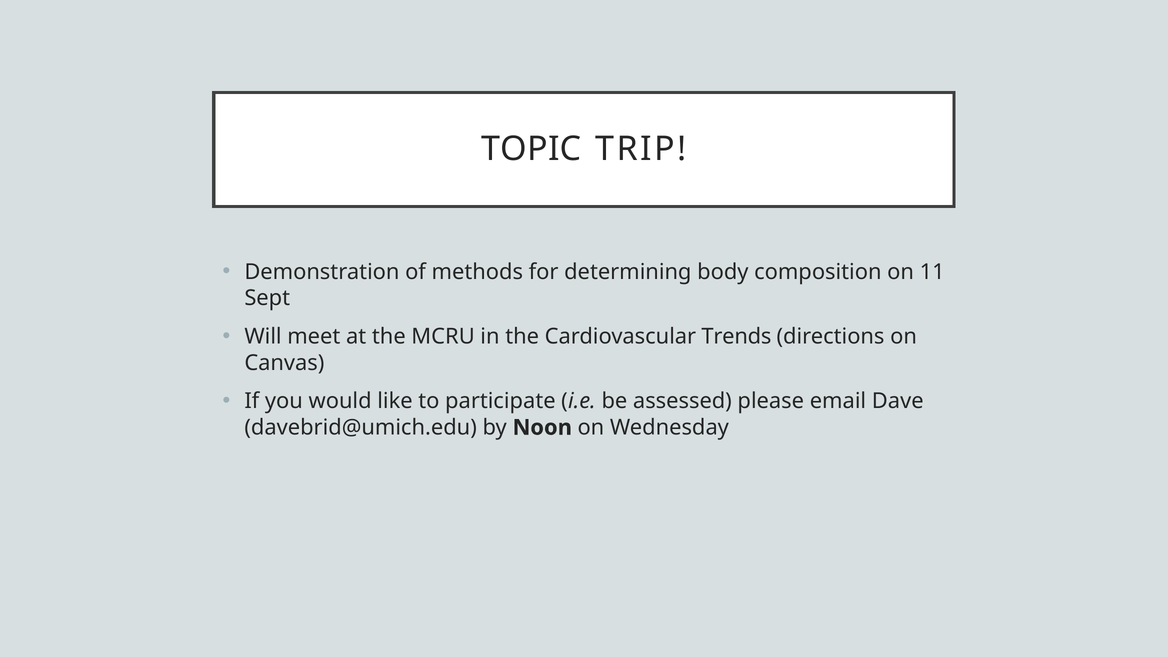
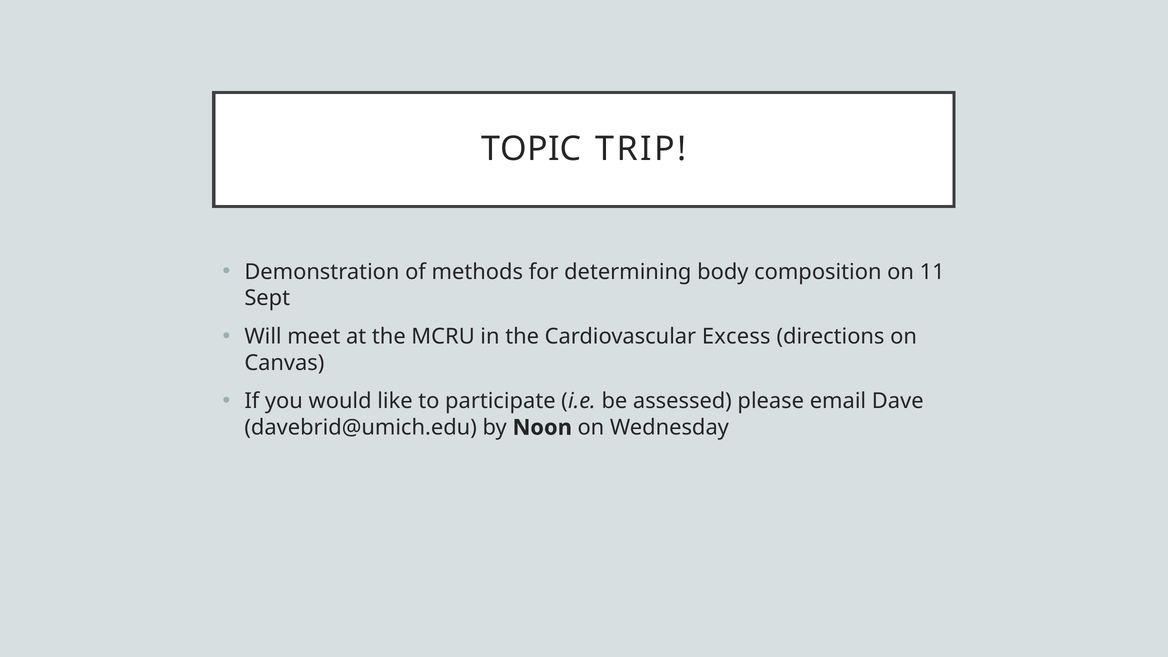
Trends: Trends -> Excess
